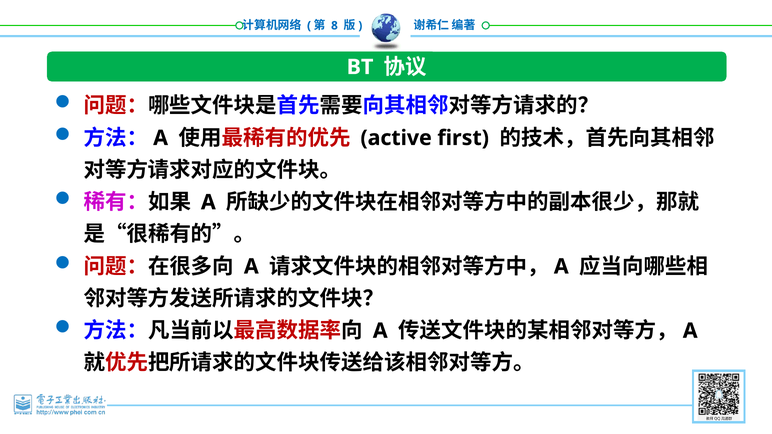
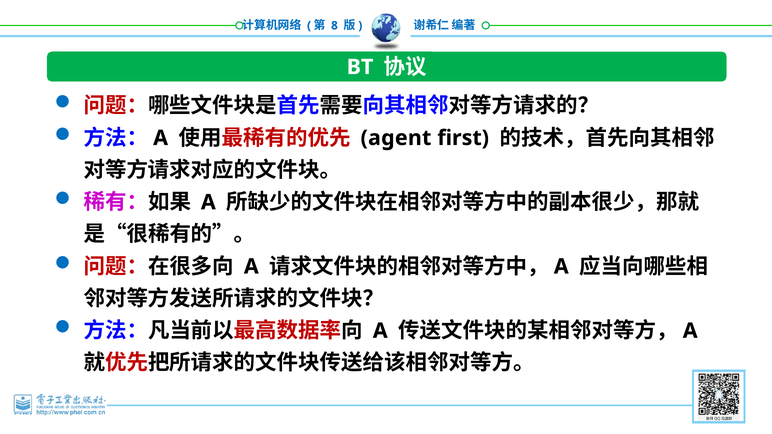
active: active -> agent
